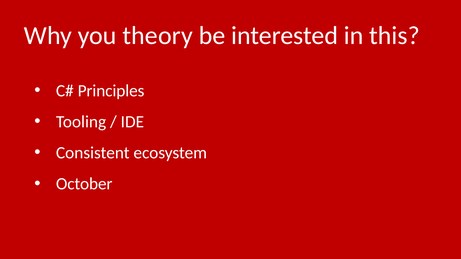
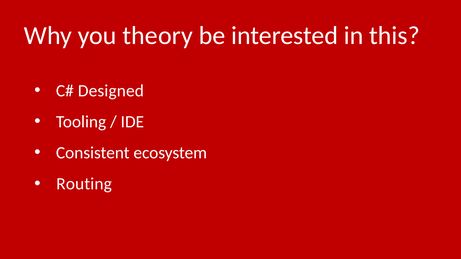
Principles: Principles -> Designed
October: October -> Routing
